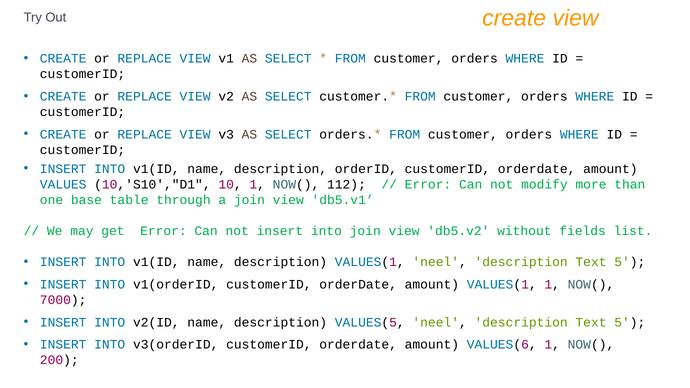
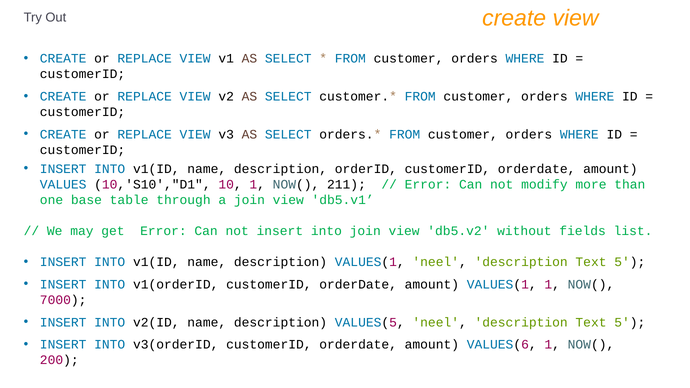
112: 112 -> 211
